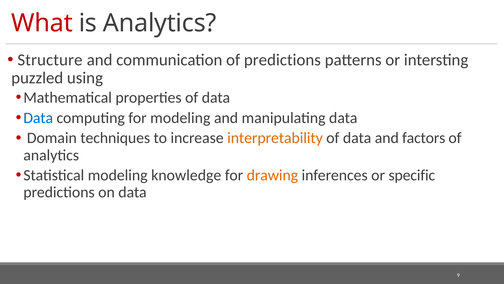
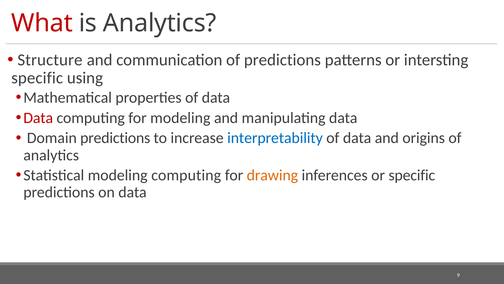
puzzled at (37, 78): puzzled -> specific
Data at (38, 118) colour: blue -> red
Domain techniques: techniques -> predictions
interpretability colour: orange -> blue
factors: factors -> origins
modeling knowledge: knowledge -> computing
